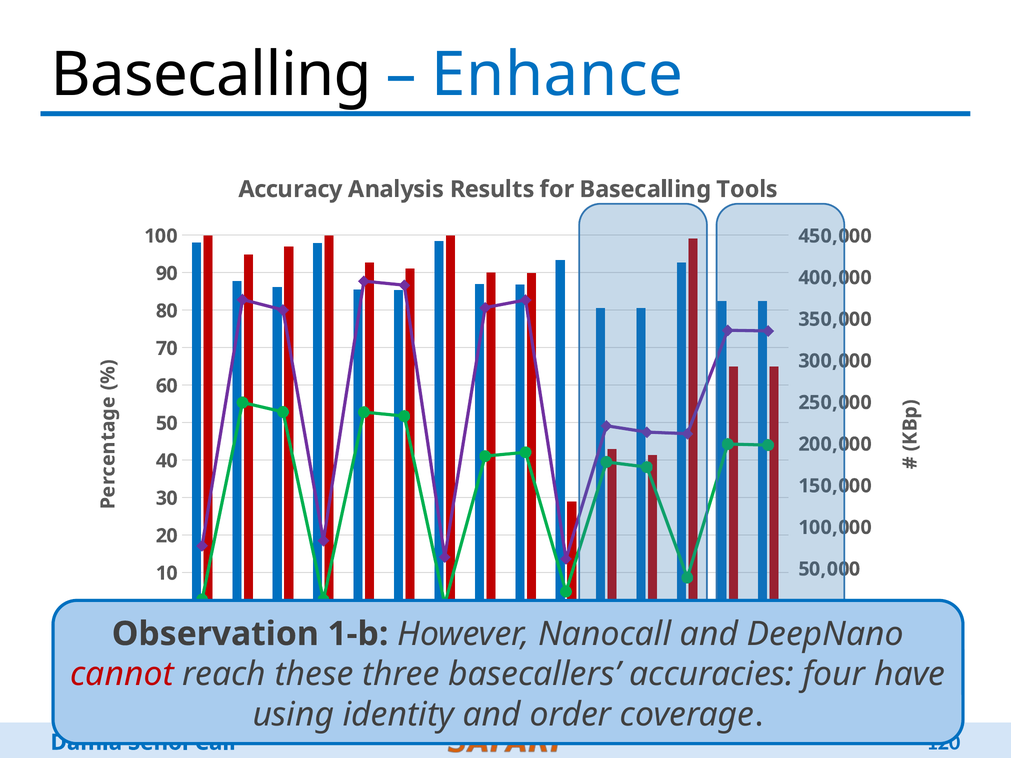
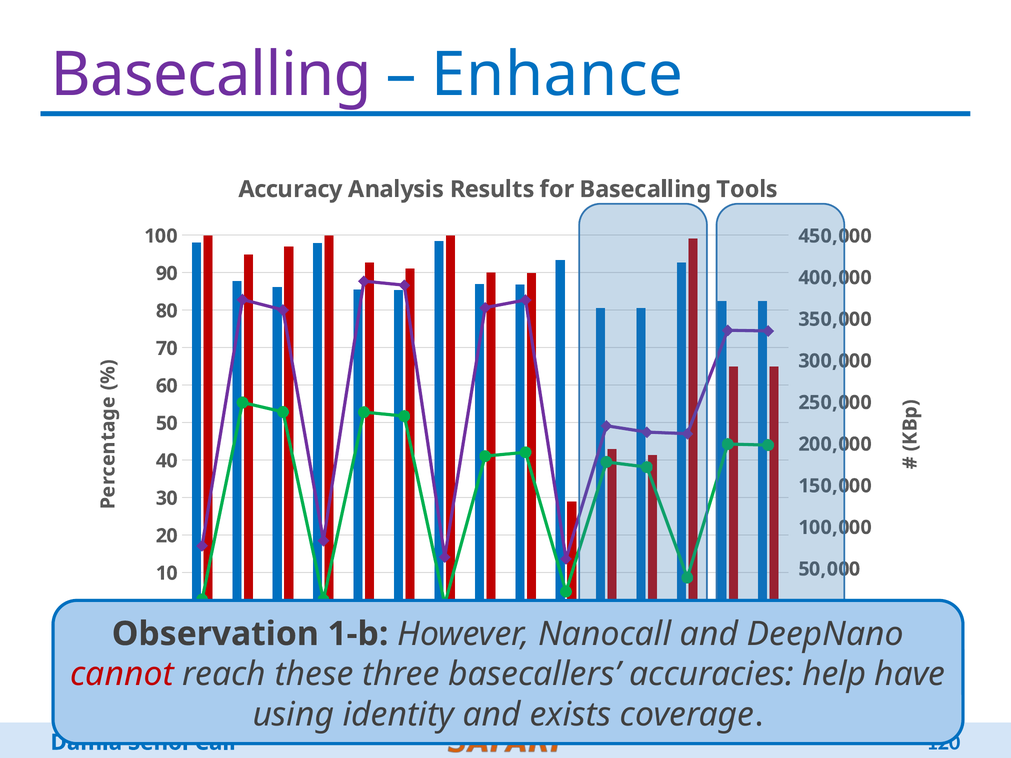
Basecalling at (211, 75) colour: black -> purple
four: four -> help
order: order -> exists
